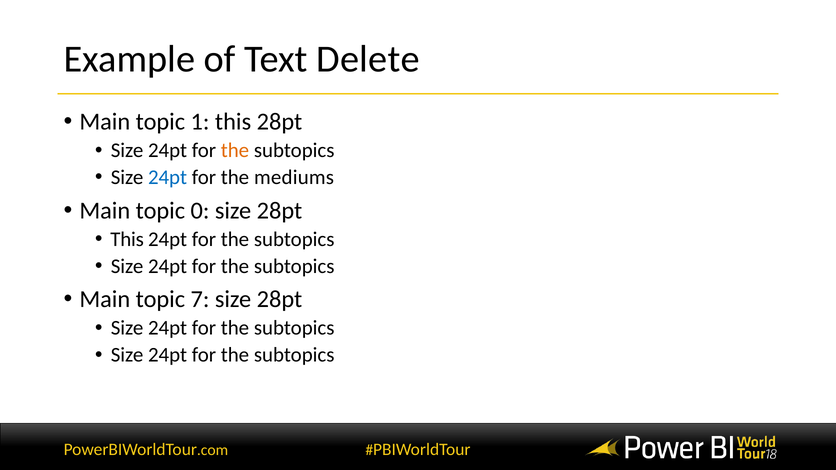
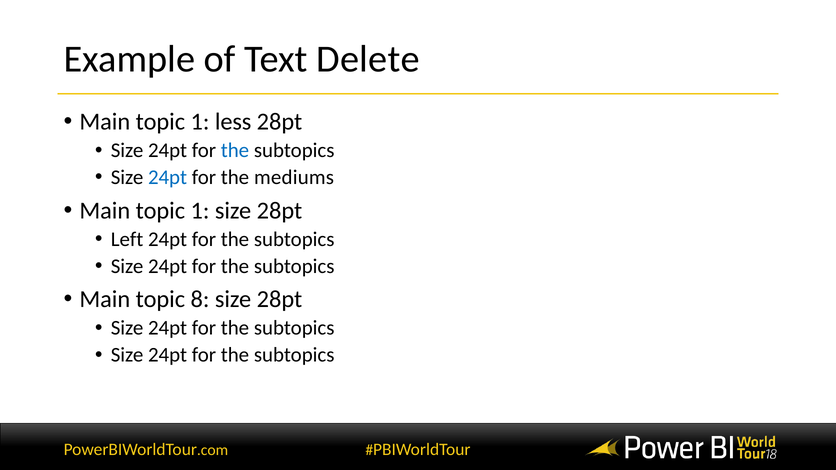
1 this: this -> less
the at (235, 151) colour: orange -> blue
0 at (200, 211): 0 -> 1
This at (127, 239): This -> Left
7: 7 -> 8
